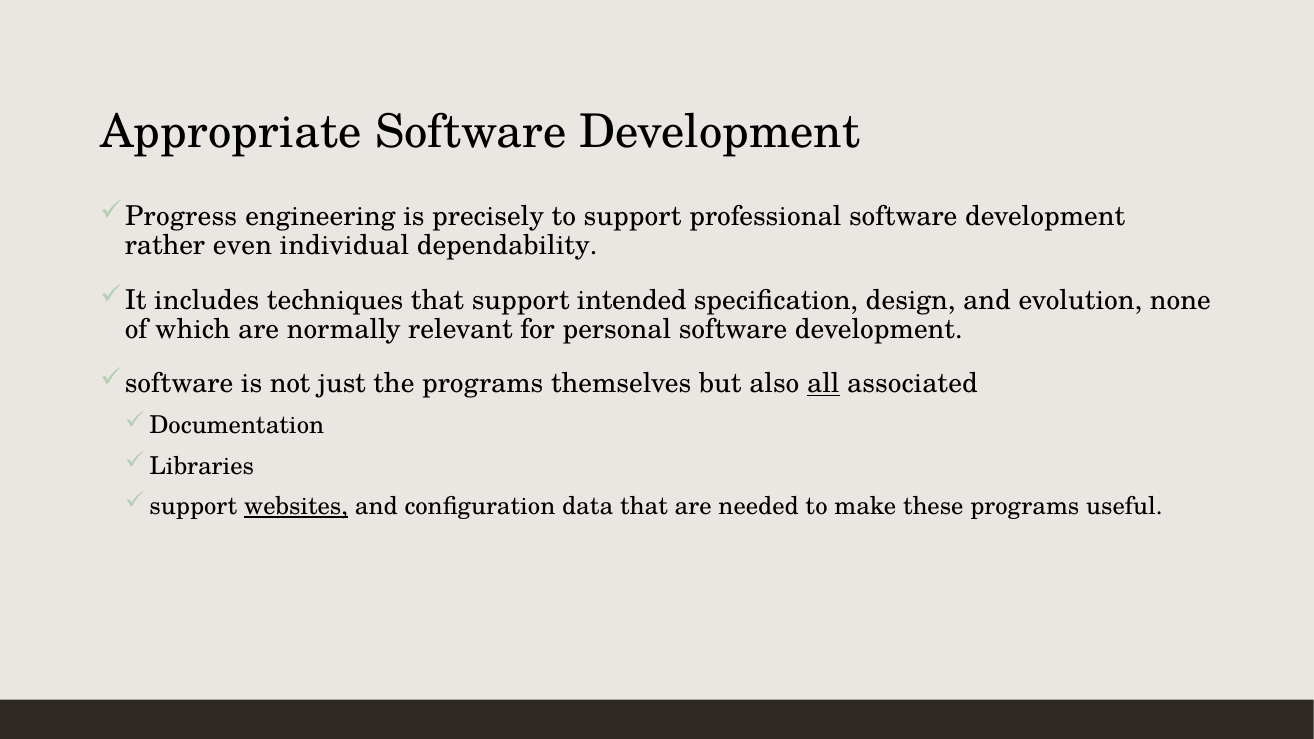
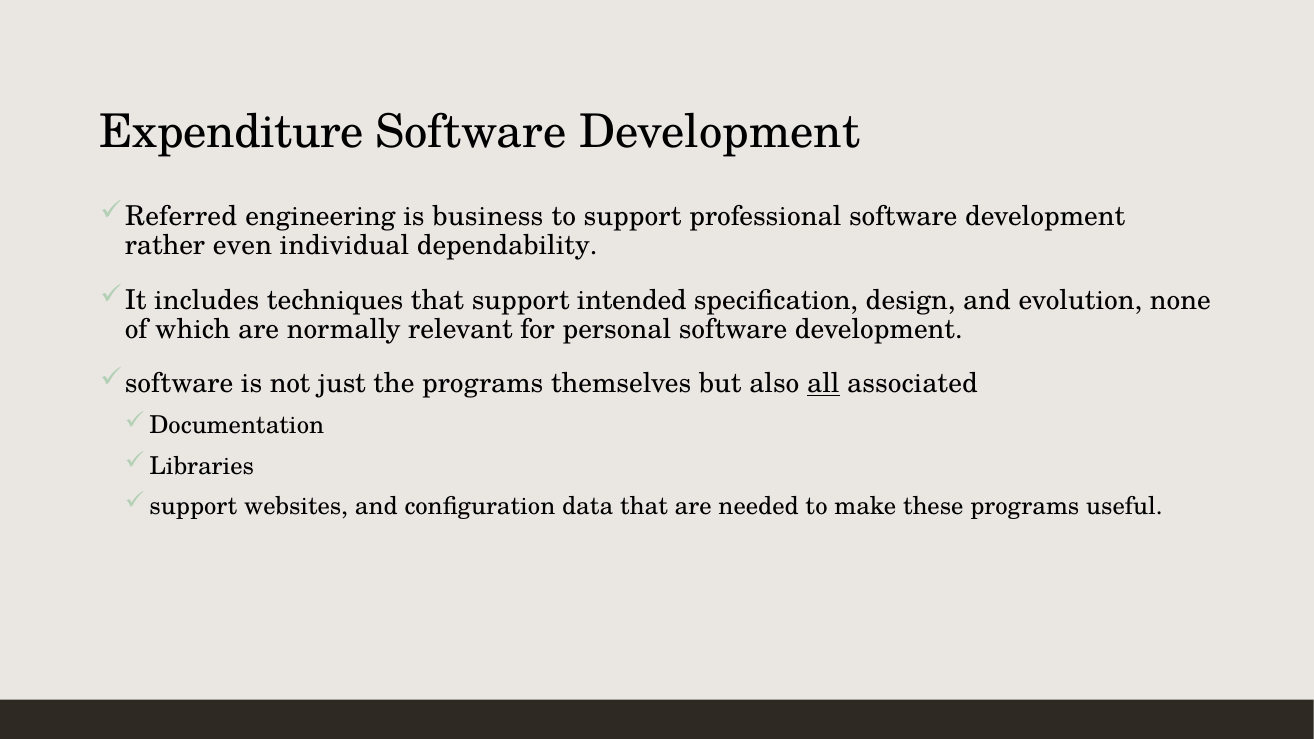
Appropriate: Appropriate -> Expenditure
Progress: Progress -> Referred
precisely: precisely -> business
websites underline: present -> none
